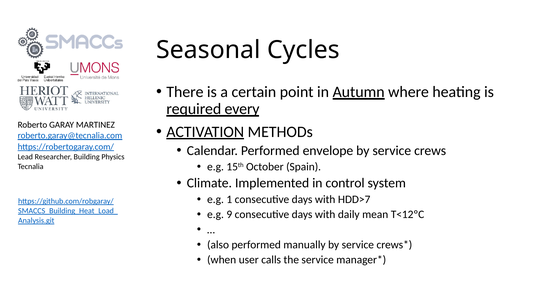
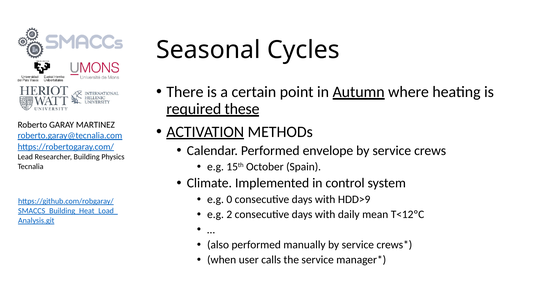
every: every -> these
1: 1 -> 0
HDD>7: HDD>7 -> HDD>9
9: 9 -> 2
